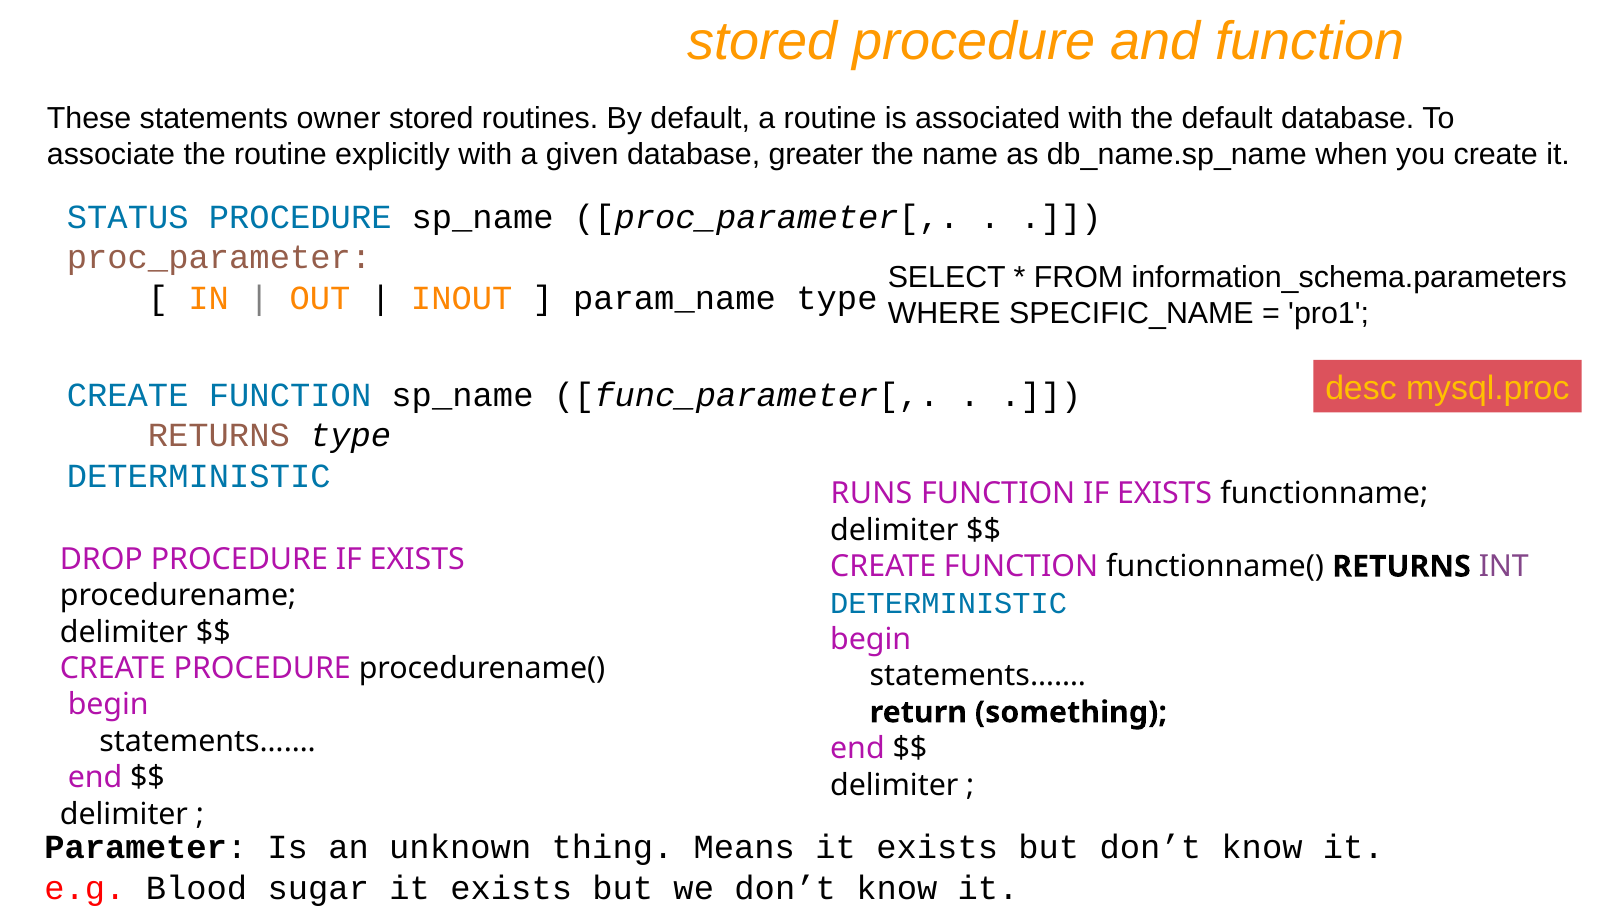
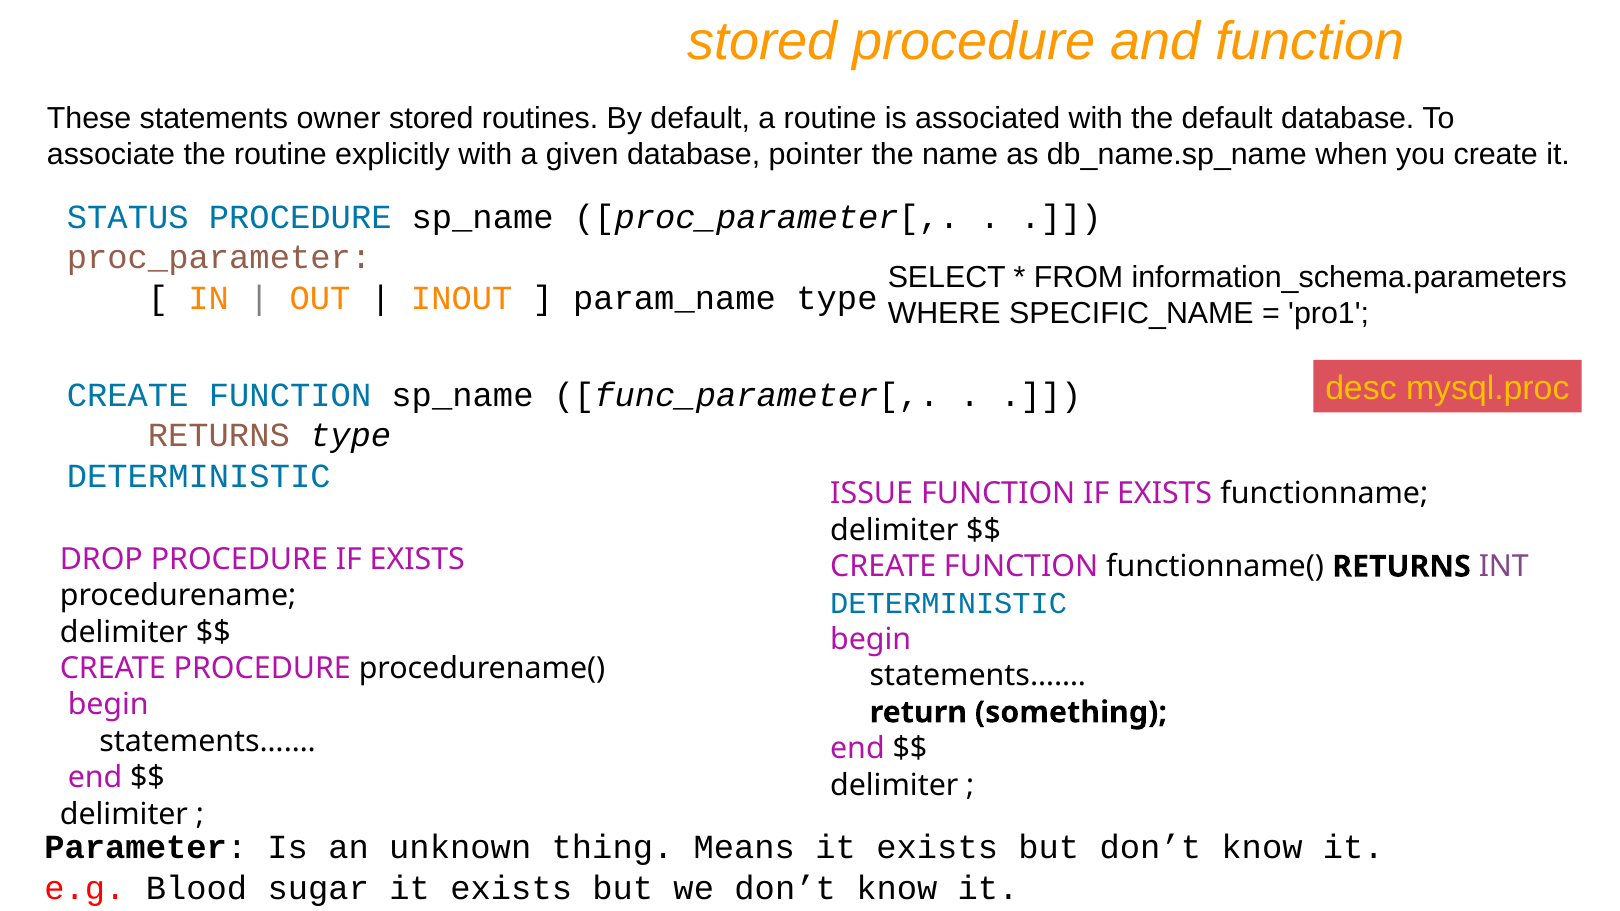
greater: greater -> pointer
RUNS: RUNS -> ISSUE
